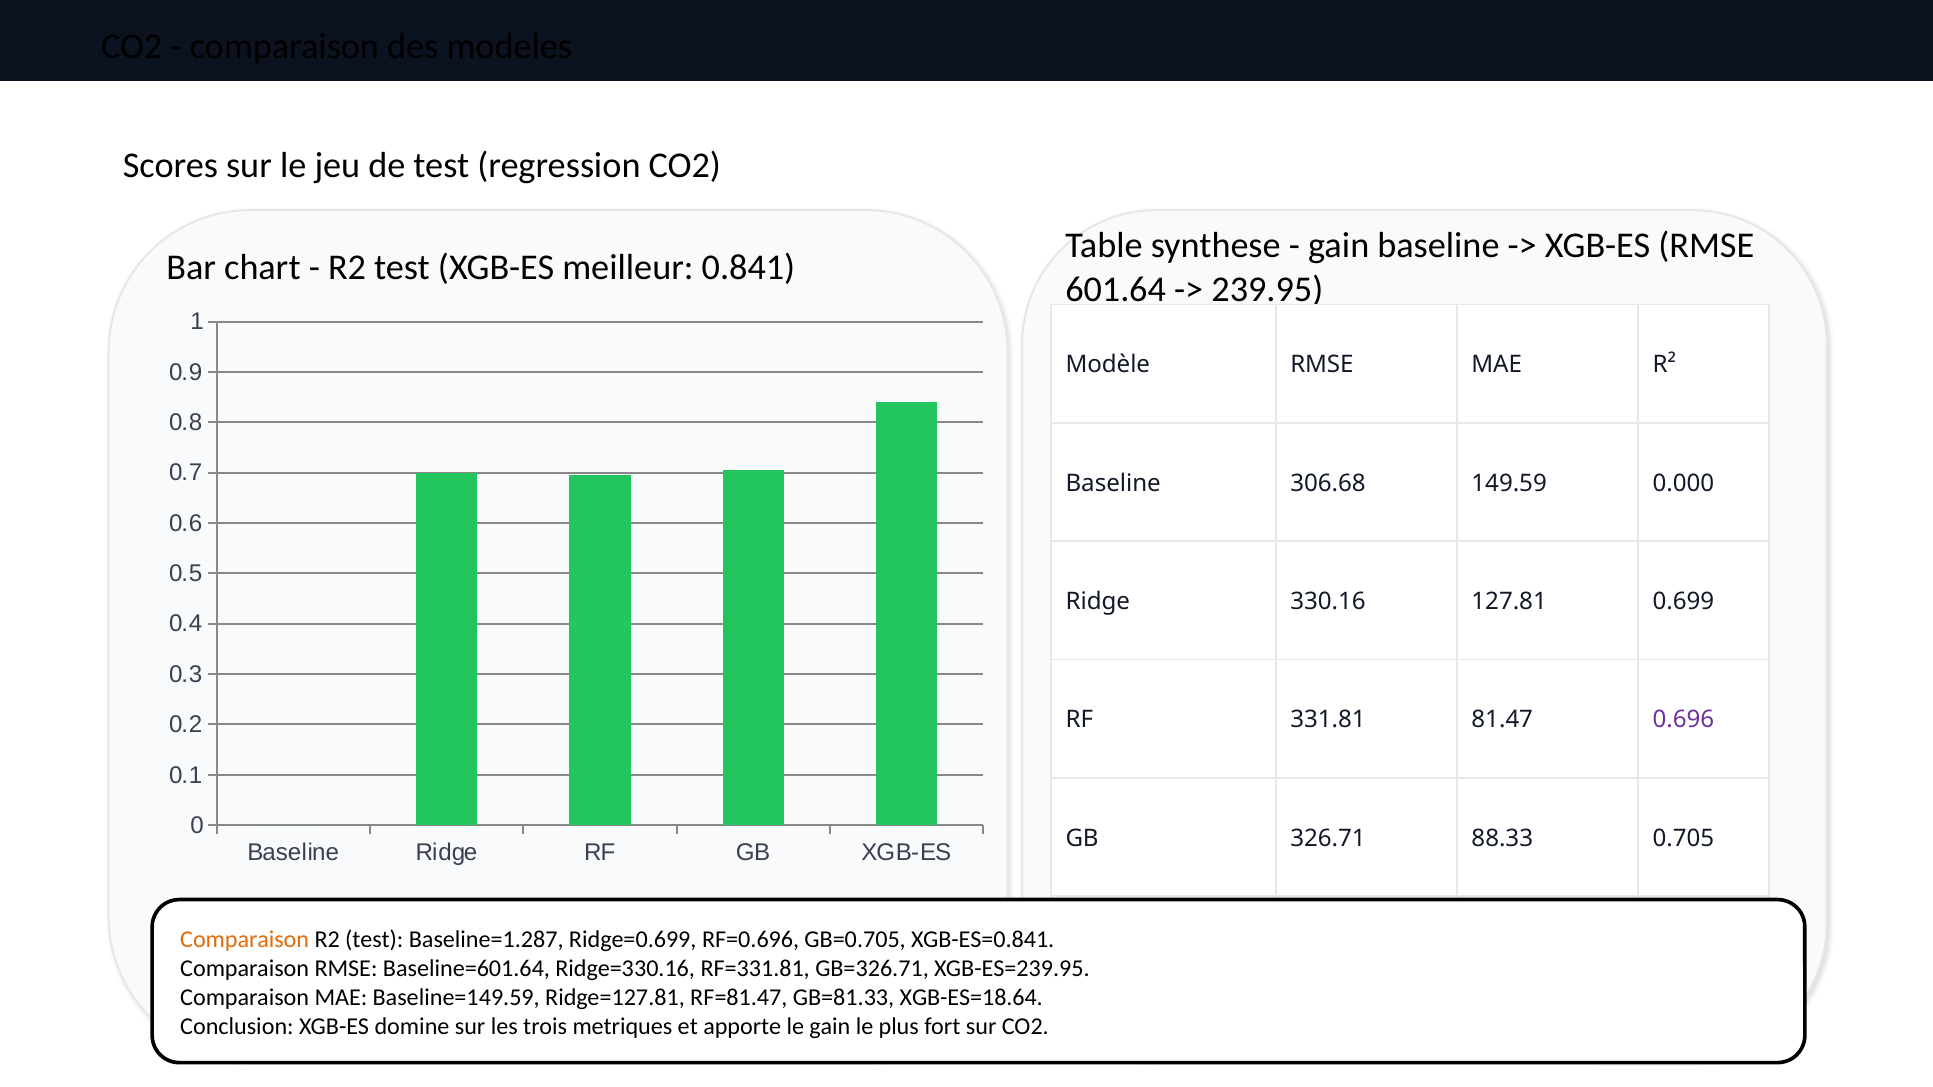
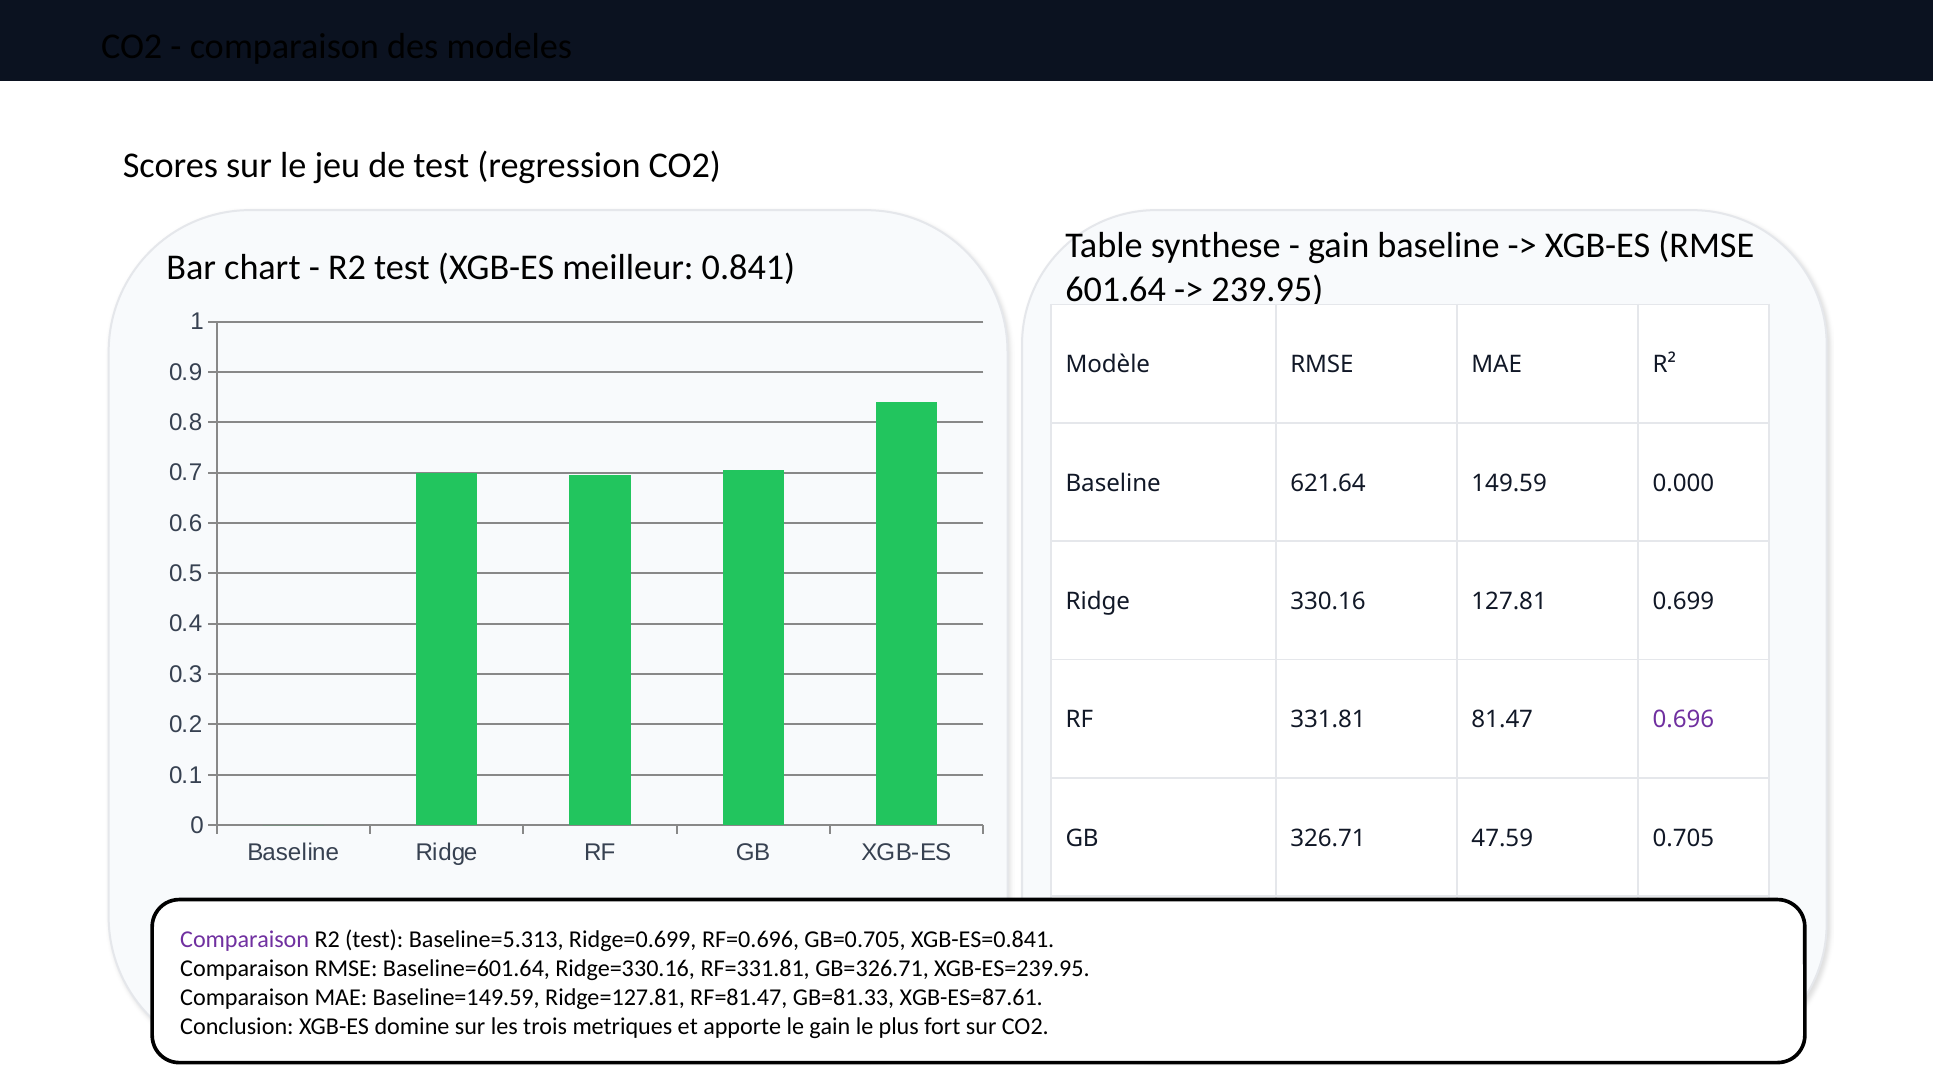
306.68: 306.68 -> 621.64
88.33: 88.33 -> 47.59
Comparaison at (245, 939) colour: orange -> purple
Baseline=1.287: Baseline=1.287 -> Baseline=5.313
XGB-ES=18.64: XGB-ES=18.64 -> XGB-ES=87.61
